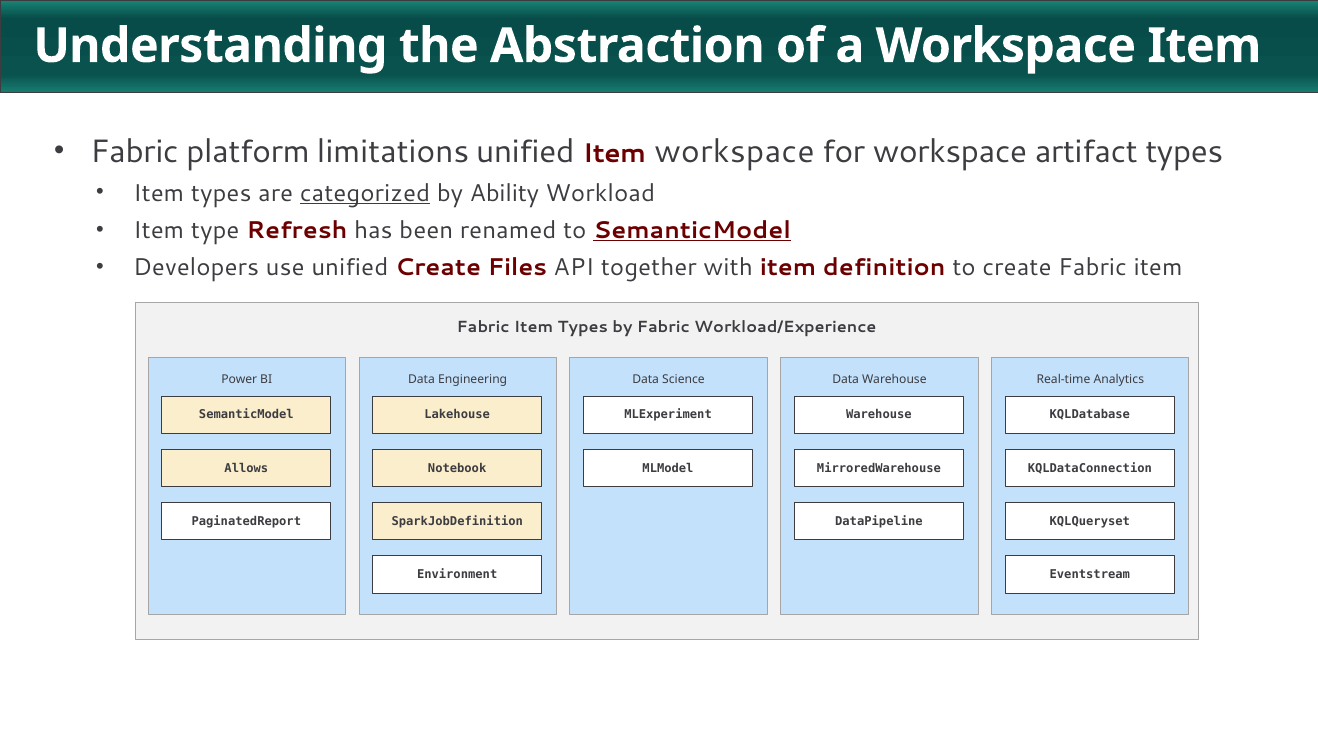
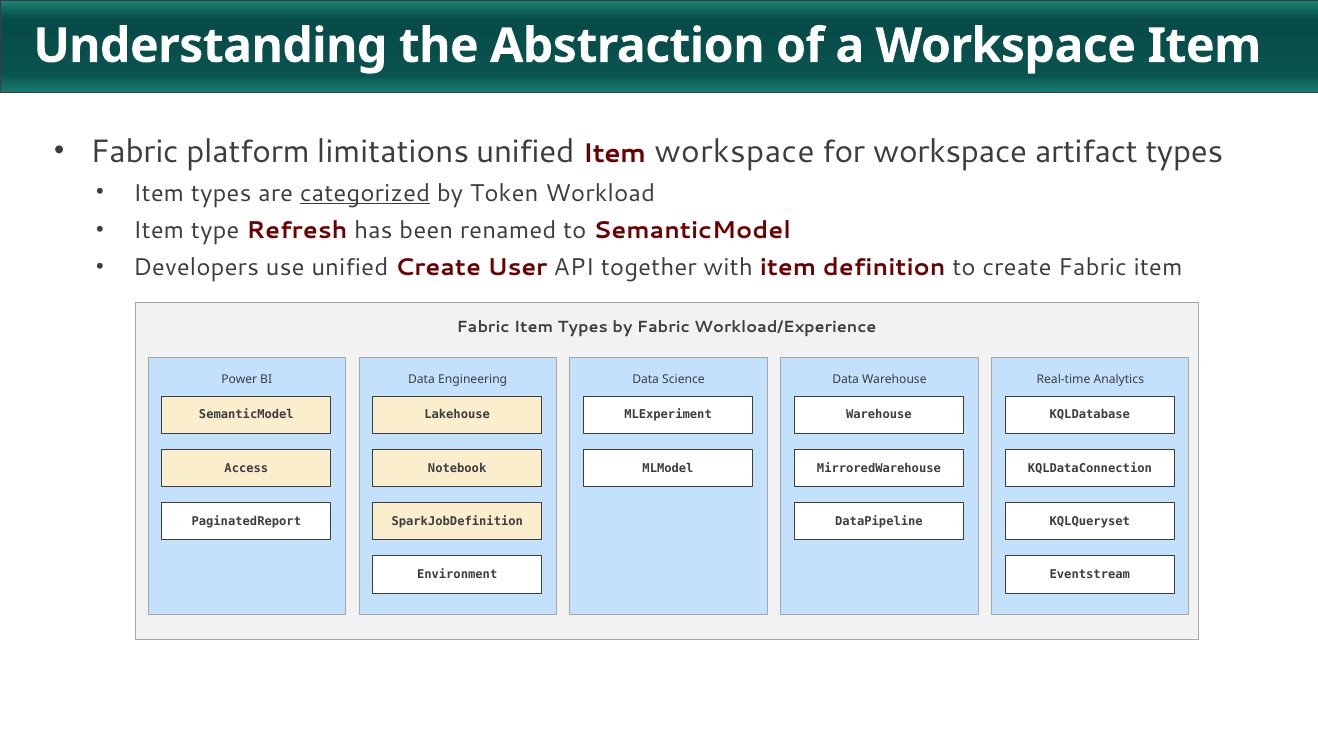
Ability: Ability -> Token
SemanticModel at (692, 230) underline: present -> none
Files: Files -> User
Allows: Allows -> Access
